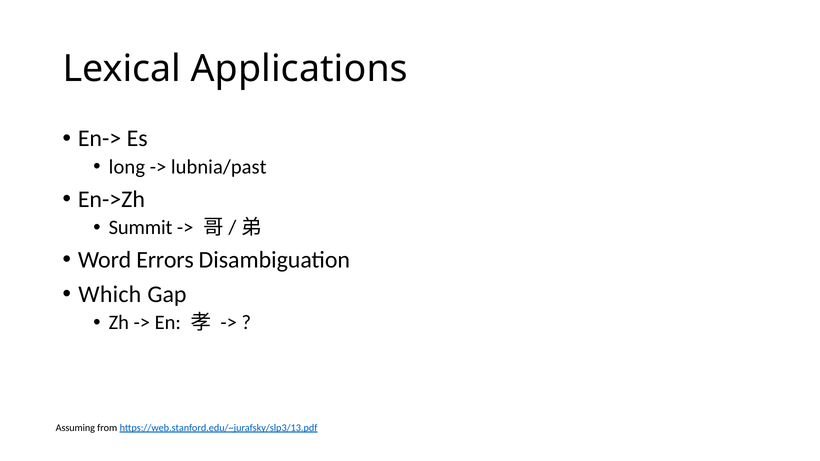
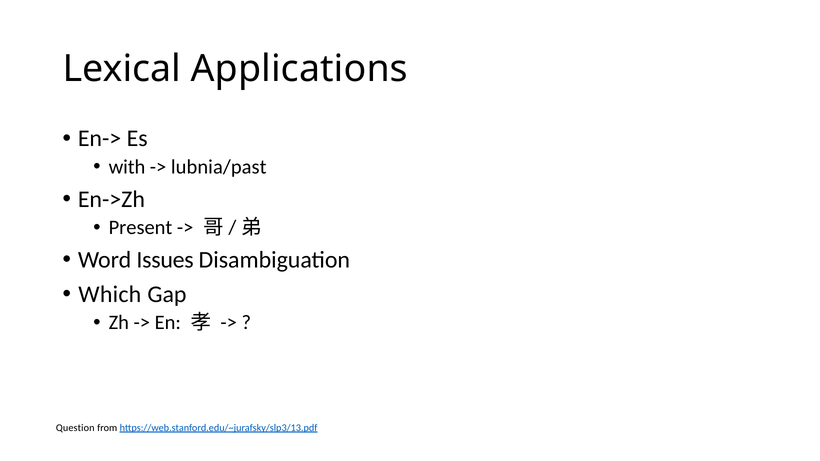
long: long -> with
Summit: Summit -> Present
Errors: Errors -> Issues
Assuming: Assuming -> Question
